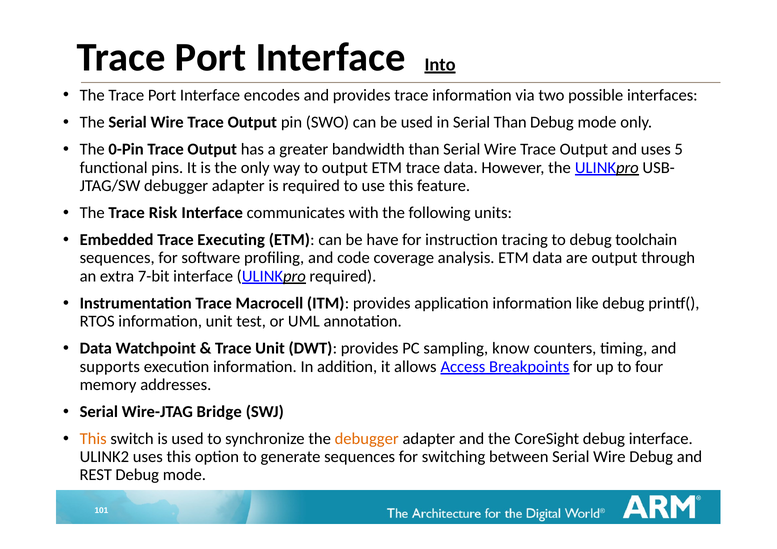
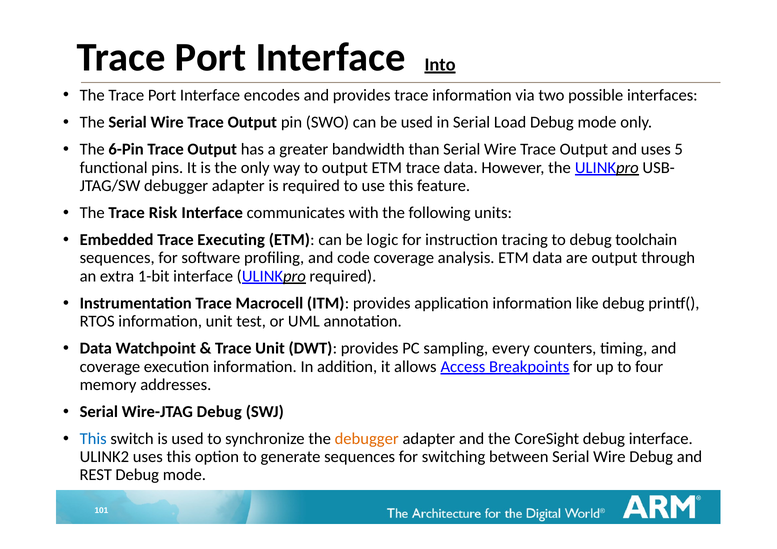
Serial Than: Than -> Load
0-Pin: 0-Pin -> 6-Pin
have: have -> logic
7-bit: 7-bit -> 1-bit
know: know -> every
supports at (110, 367): supports -> coverage
Wire-JTAG Bridge: Bridge -> Debug
This at (93, 439) colour: orange -> blue
